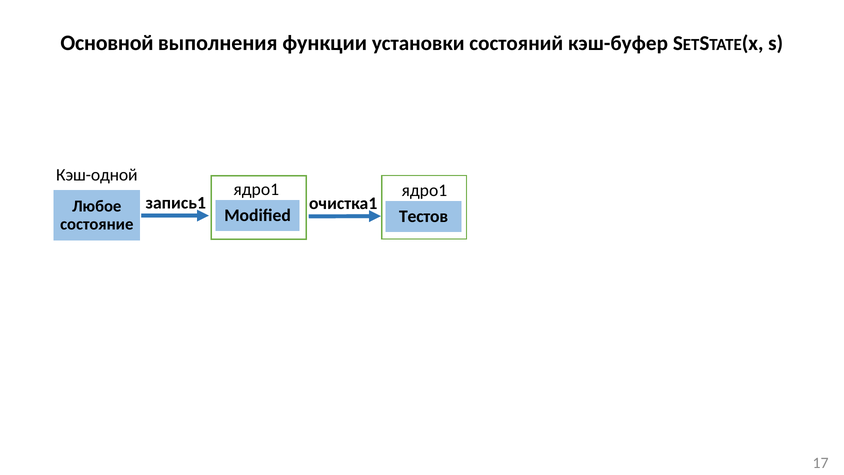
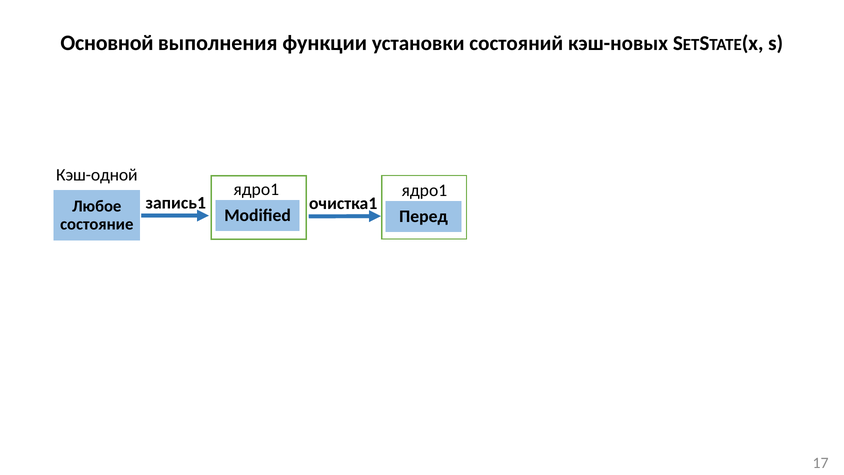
кэш-буфер: кэш-буфер -> кэш-новых
Тестов: Тестов -> Перед
